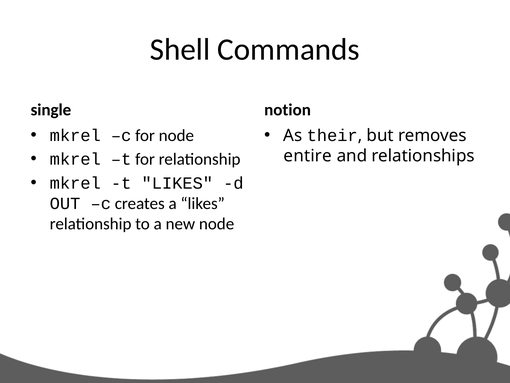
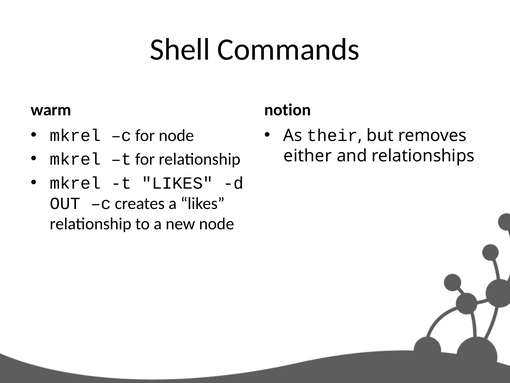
single: single -> warm
entire: entire -> either
